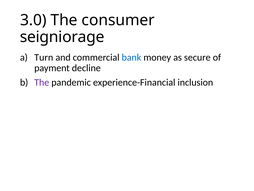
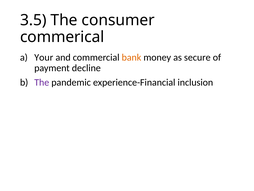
3.0: 3.0 -> 3.5
seigniorage: seigniorage -> commerical
Turn: Turn -> Your
bank colour: blue -> orange
